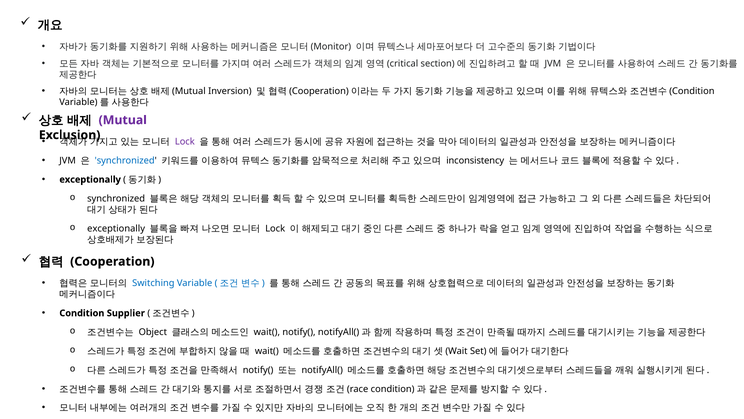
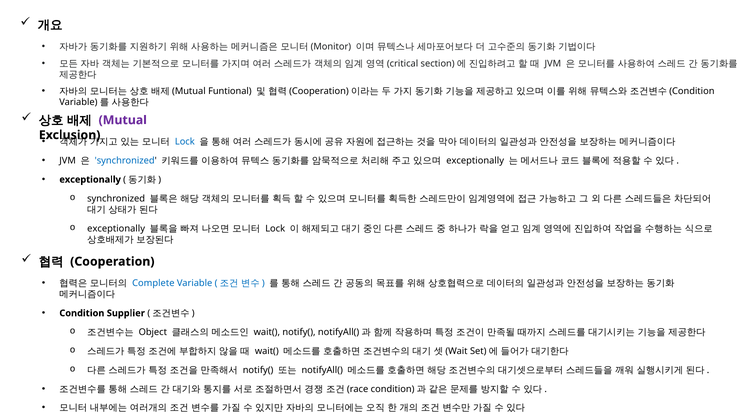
Inversion: Inversion -> Funtional
Lock at (185, 142) colour: purple -> blue
inconsistency at (475, 160): inconsistency -> exceptionally
Switching: Switching -> Complete
